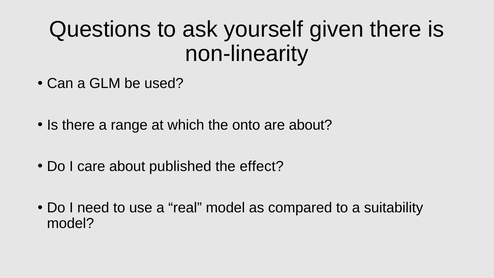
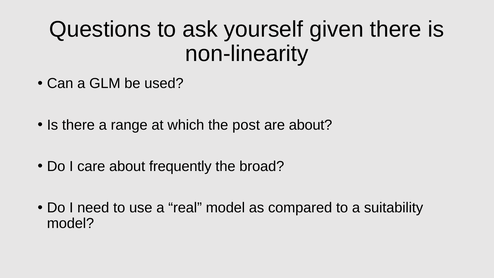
onto: onto -> post
published: published -> frequently
effect: effect -> broad
